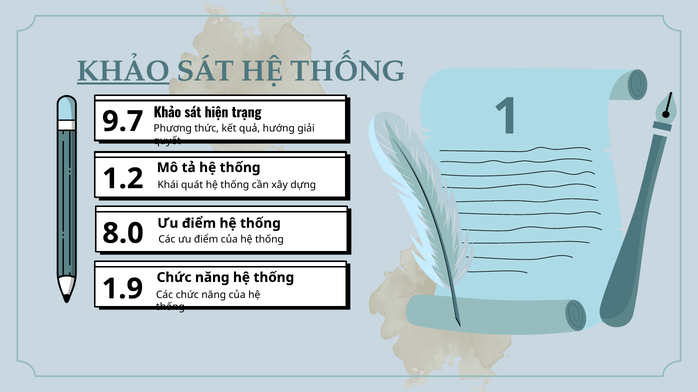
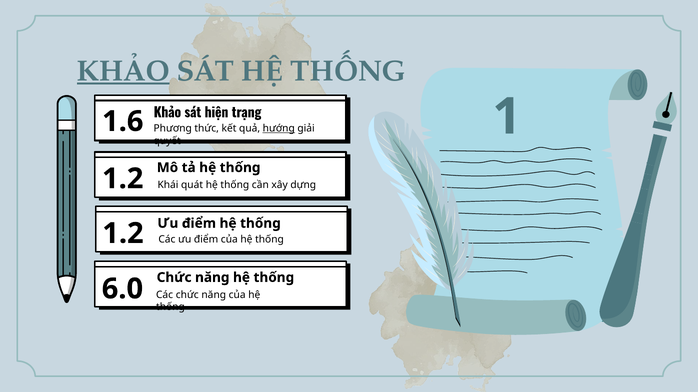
9.7: 9.7 -> 1.6
hướng underline: none -> present
8.0 at (123, 234): 8.0 -> 1.2
1.9: 1.9 -> 6.0
